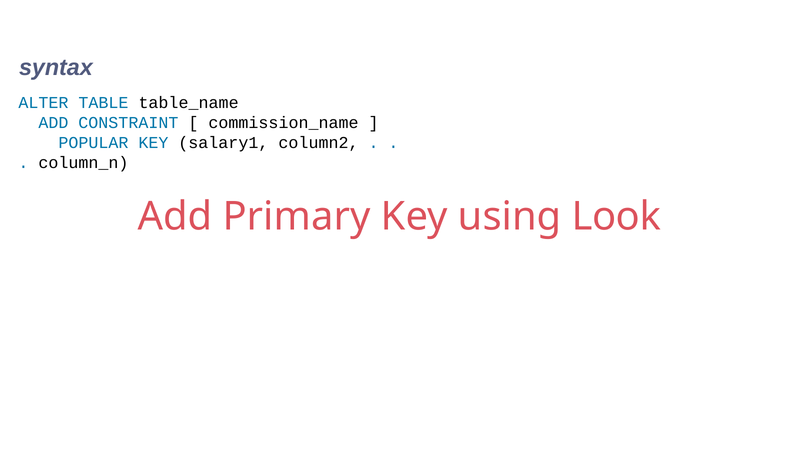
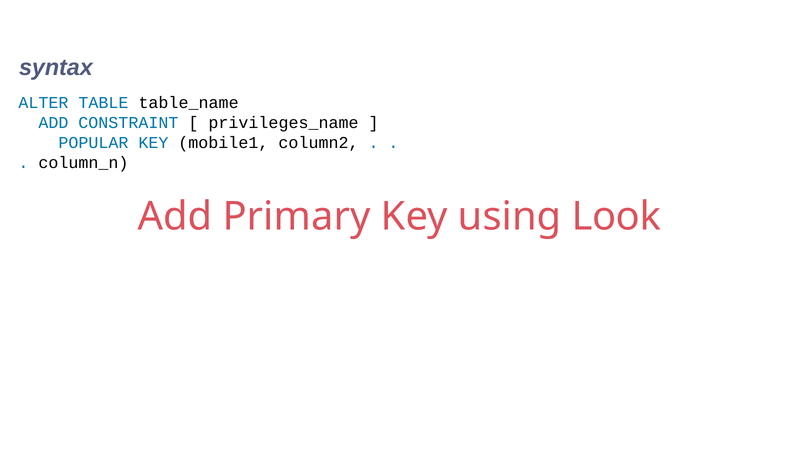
commission_name: commission_name -> privileges_name
salary1: salary1 -> mobile1
